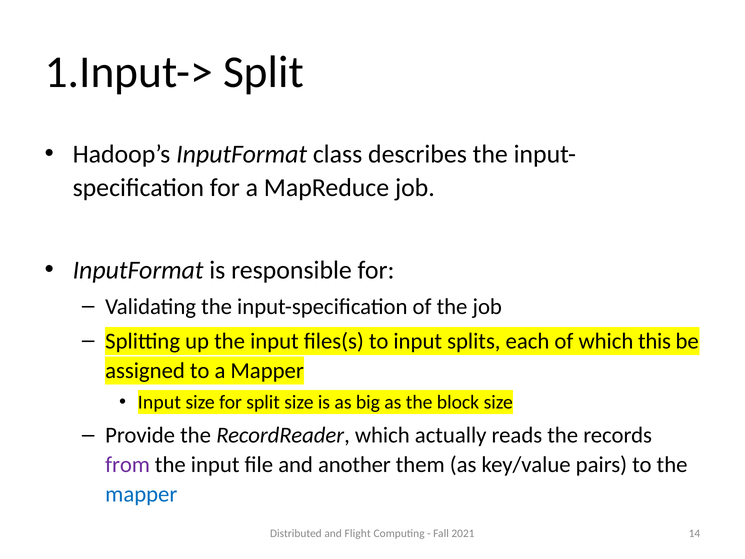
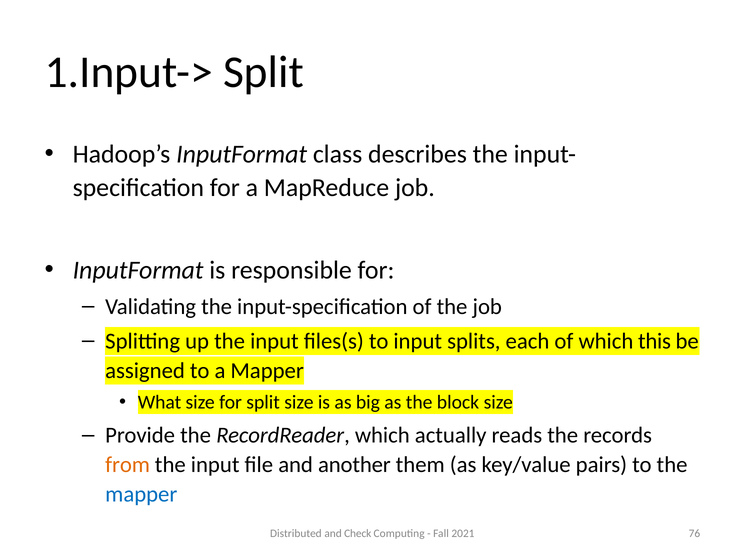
Input at (159, 402): Input -> What
from colour: purple -> orange
Flight: Flight -> Check
14: 14 -> 76
